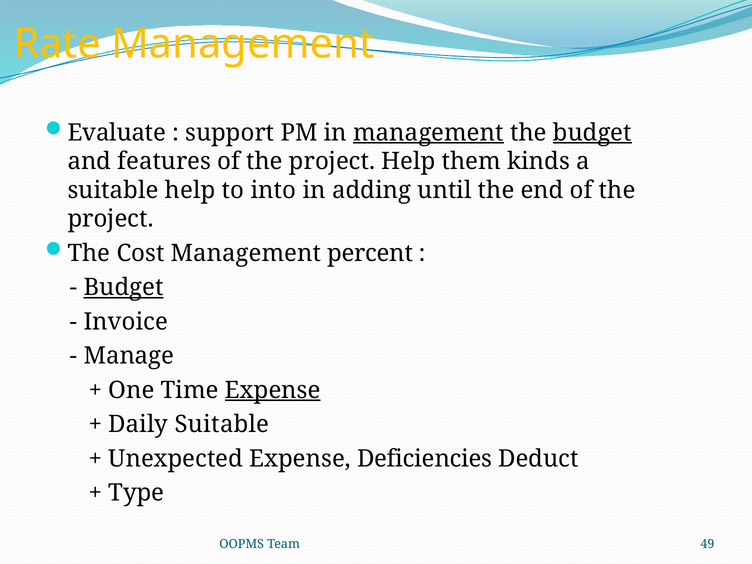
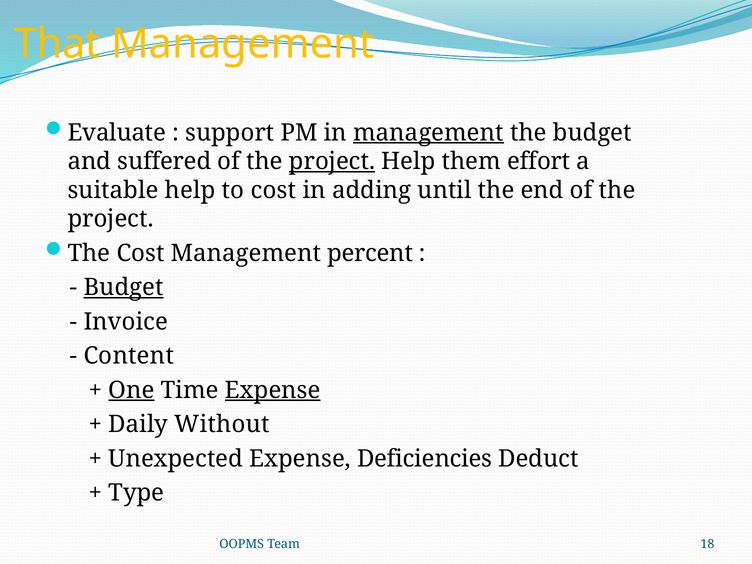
Rate: Rate -> That
budget at (592, 133) underline: present -> none
features: features -> suffered
project at (332, 161) underline: none -> present
kinds: kinds -> effort
to into: into -> cost
Manage: Manage -> Content
One underline: none -> present
Daily Suitable: Suitable -> Without
49: 49 -> 18
